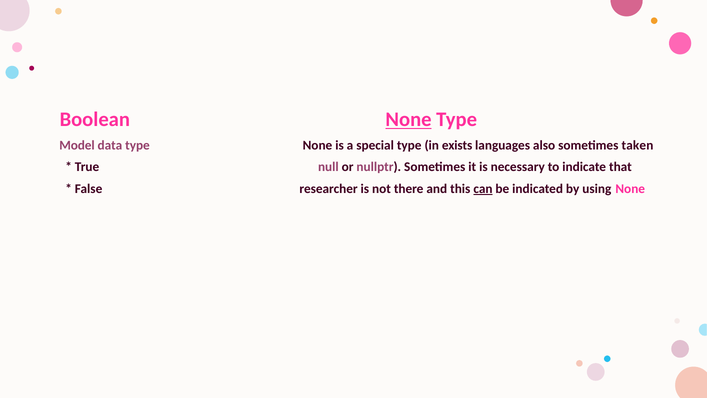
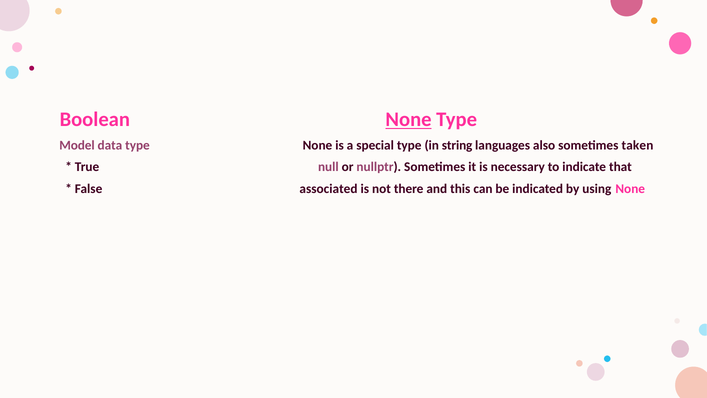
exists: exists -> string
researcher: researcher -> associated
can underline: present -> none
